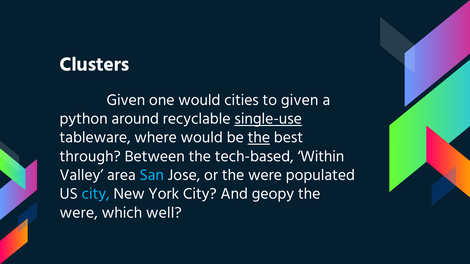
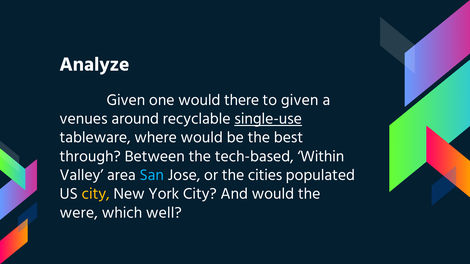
Clusters: Clusters -> Analyze
cities: cities -> there
python: python -> venues
the at (259, 138) underline: present -> none
or the were: were -> cities
city at (96, 194) colour: light blue -> yellow
And geopy: geopy -> would
